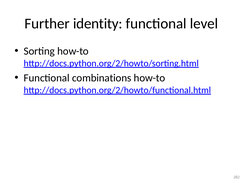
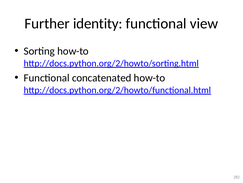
level: level -> view
combinations: combinations -> concatenated
